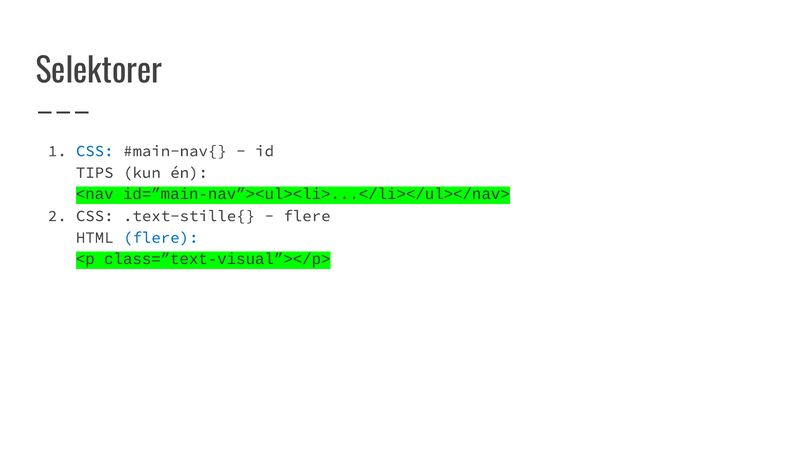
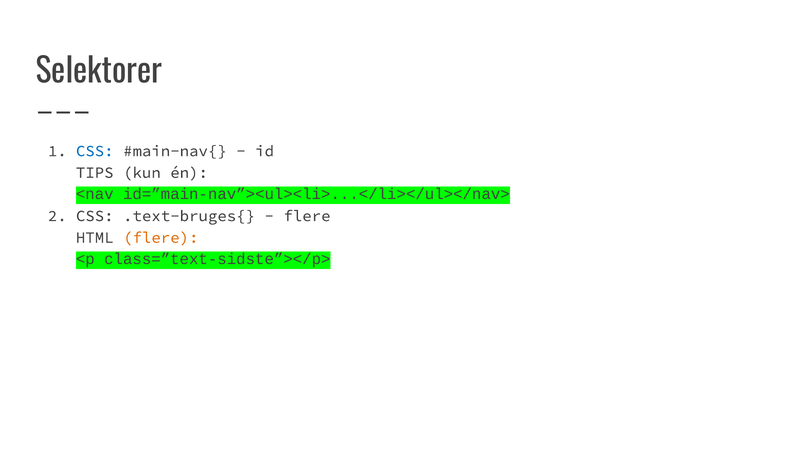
.text-stille{: .text-stille{ -> .text-bruges{
flere at (161, 238) colour: blue -> orange
class=”text-visual”></p>: class=”text-visual”></p> -> class=”text-sidste”></p>
